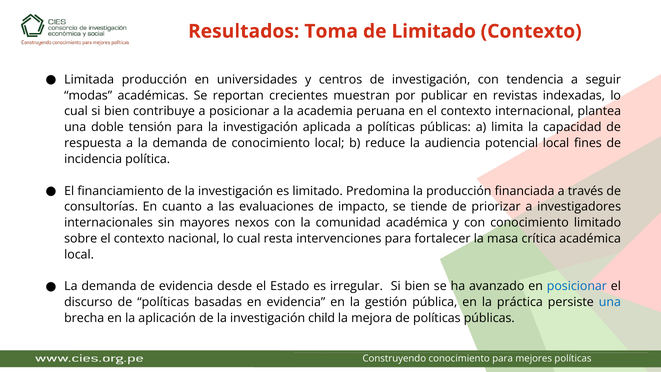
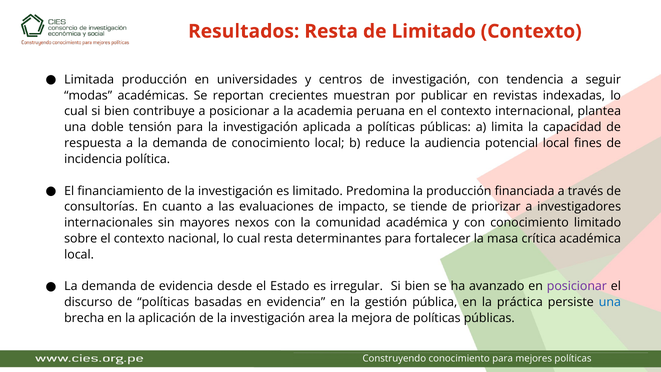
Resultados Toma: Toma -> Resta
intervenciones: intervenciones -> determinantes
posicionar at (577, 286) colour: blue -> purple
child: child -> area
